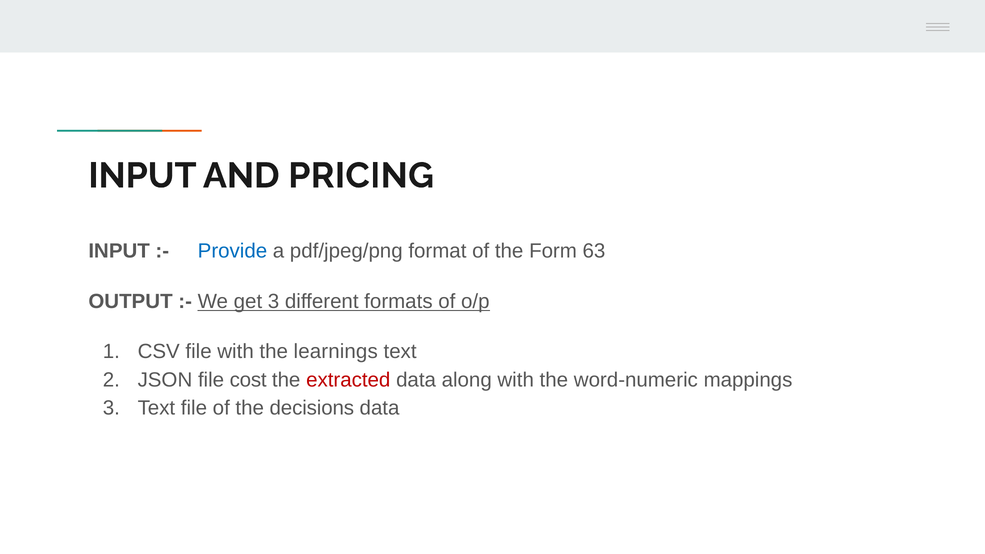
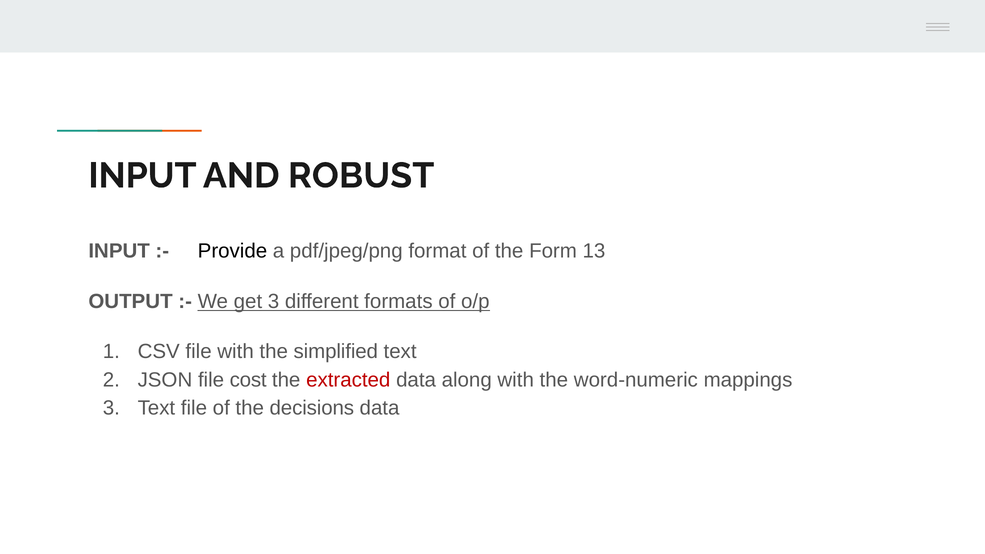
PRICING: PRICING -> ROBUST
Provide colour: blue -> black
63: 63 -> 13
learnings: learnings -> simplified
